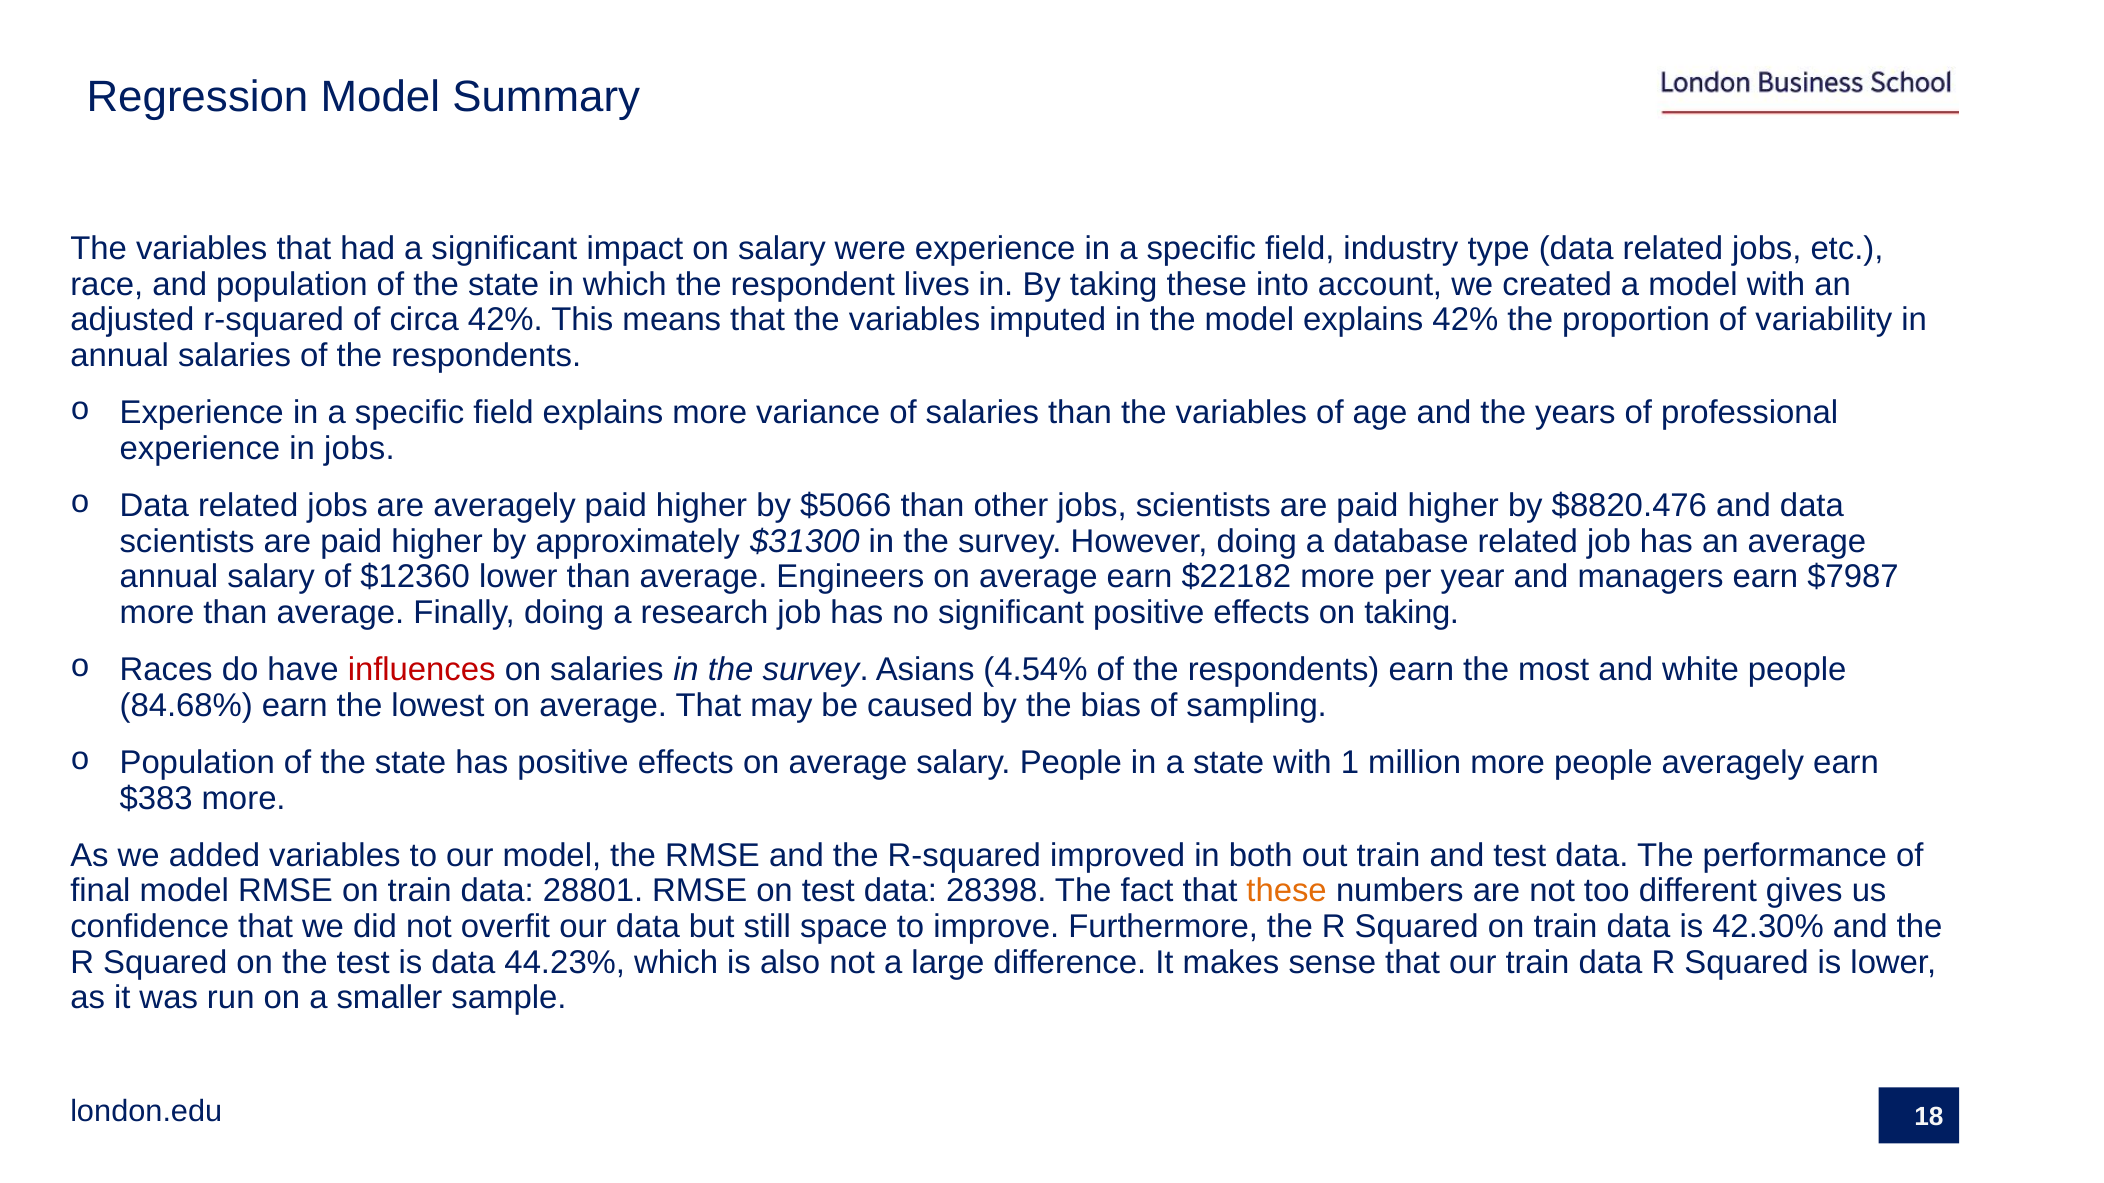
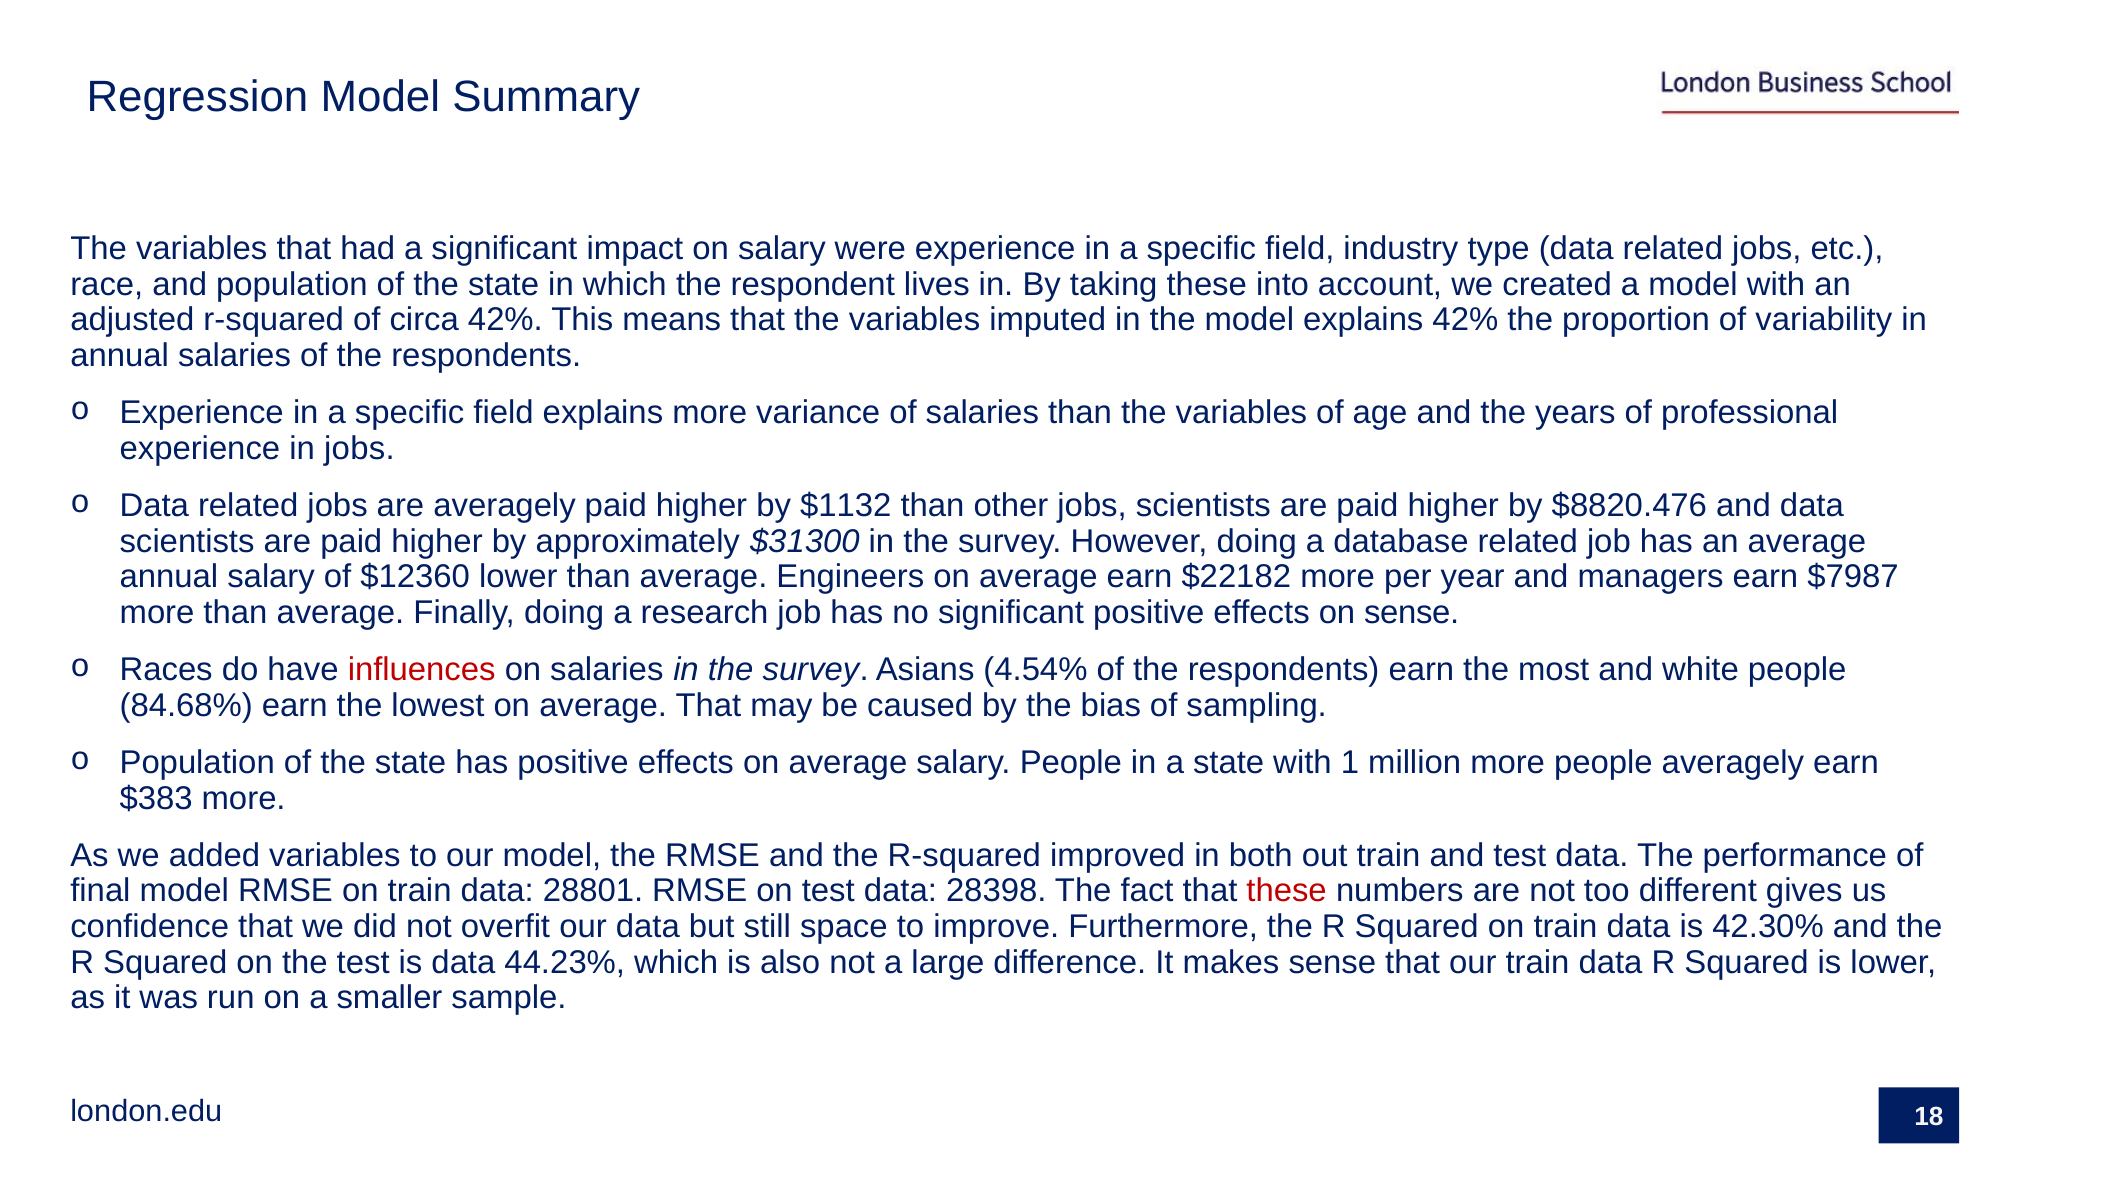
$5066: $5066 -> $1132
on taking: taking -> sense
these at (1287, 892) colour: orange -> red
